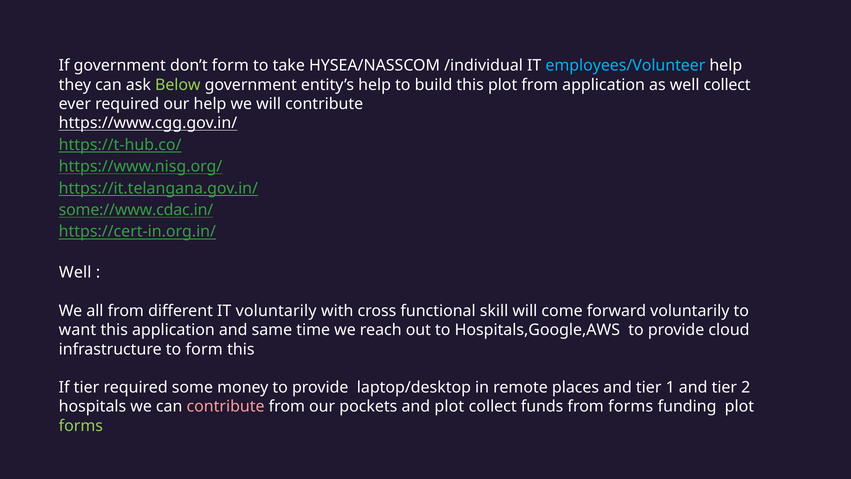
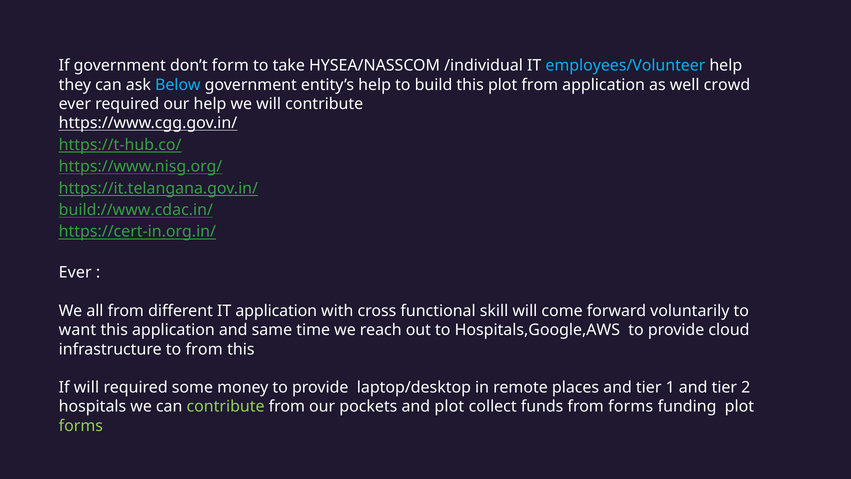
Below colour: light green -> light blue
well collect: collect -> crowd
some://www.cdac.in/: some://www.cdac.in/ -> build://www.cdac.in/
Well at (75, 272): Well -> Ever
IT voluntarily: voluntarily -> application
to form: form -> from
If tier: tier -> will
contribute at (226, 406) colour: pink -> light green
